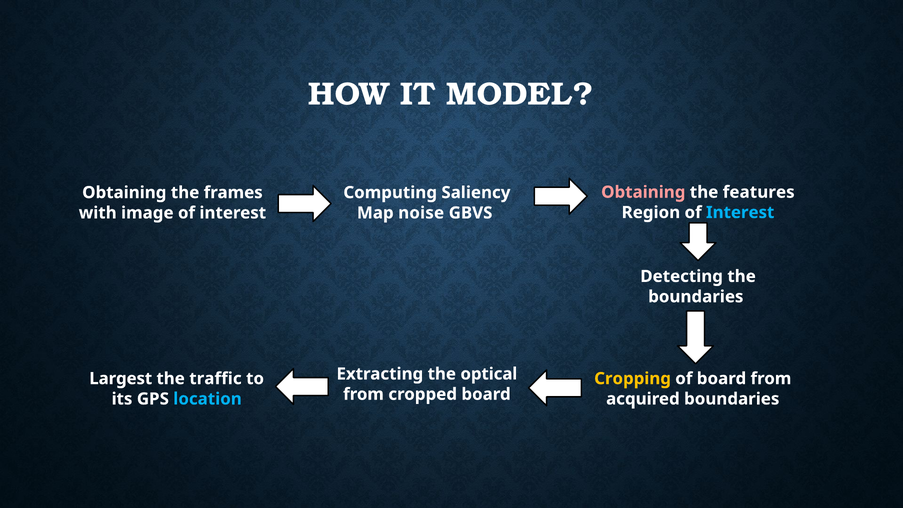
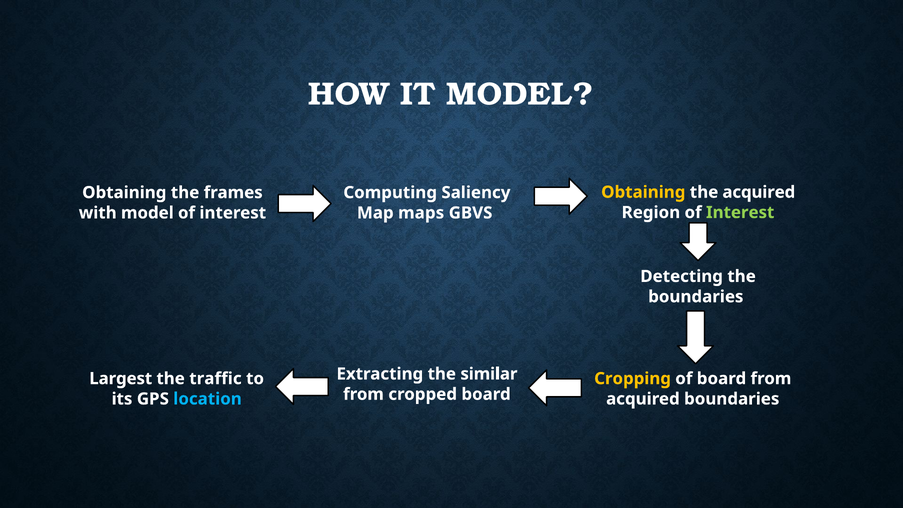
Obtaining at (643, 192) colour: pink -> yellow
the features: features -> acquired
Interest at (740, 212) colour: light blue -> light green
with image: image -> model
noise: noise -> maps
optical: optical -> similar
